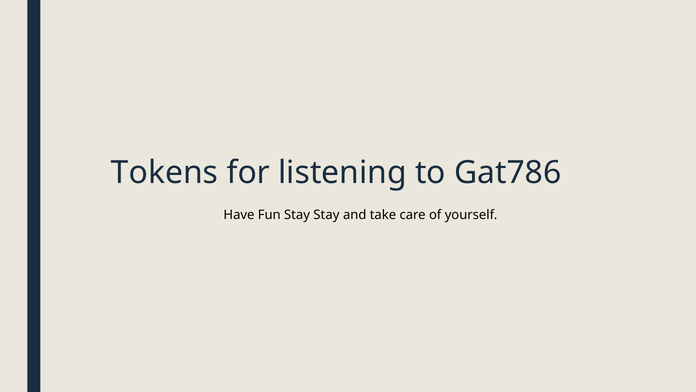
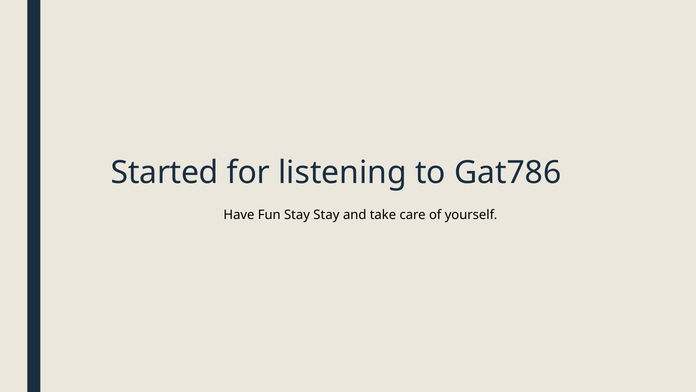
Tokens: Tokens -> Started
